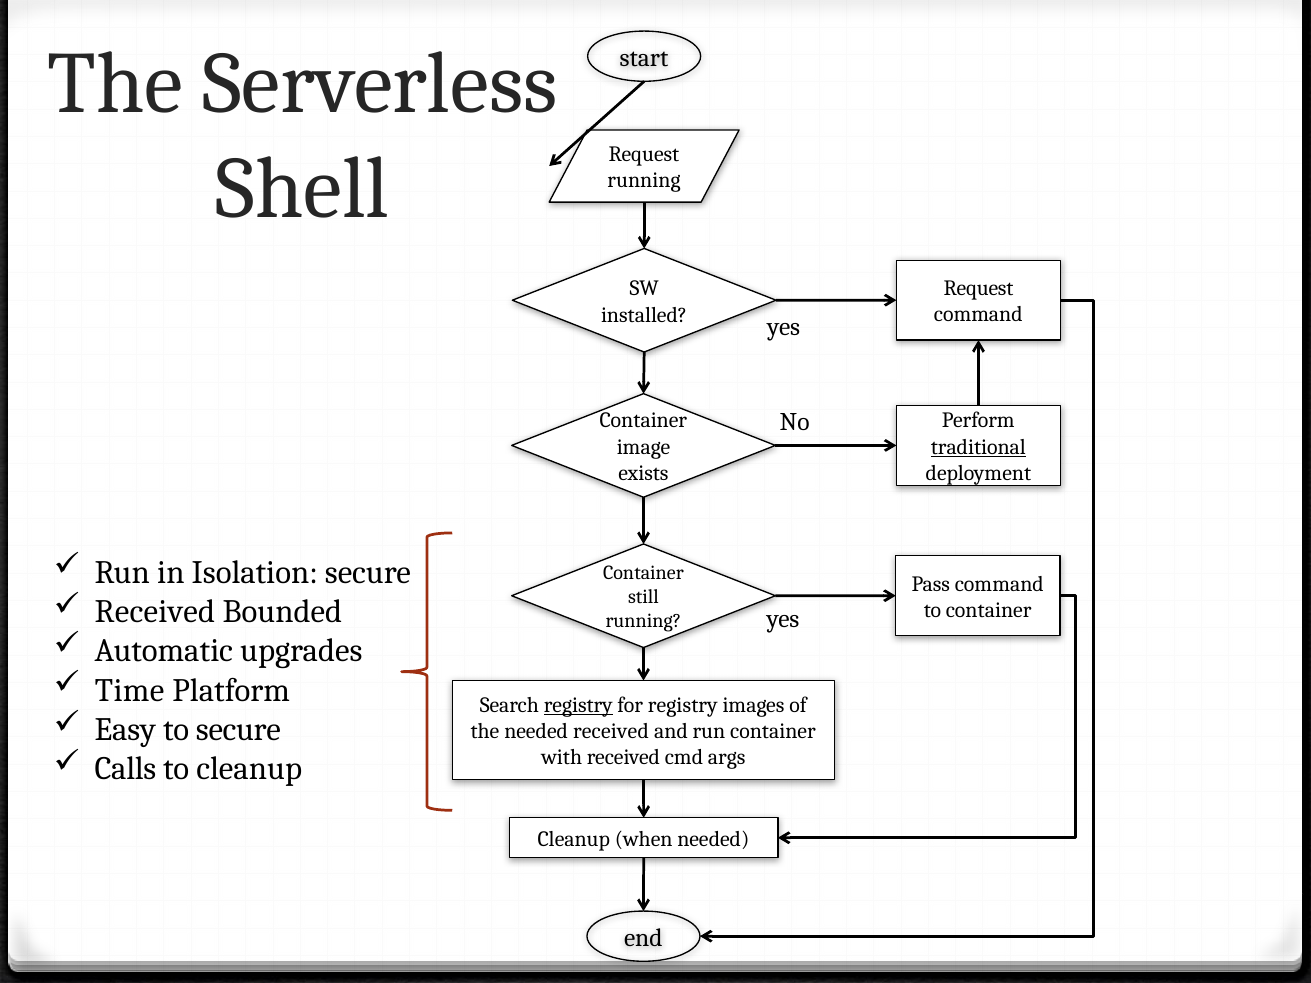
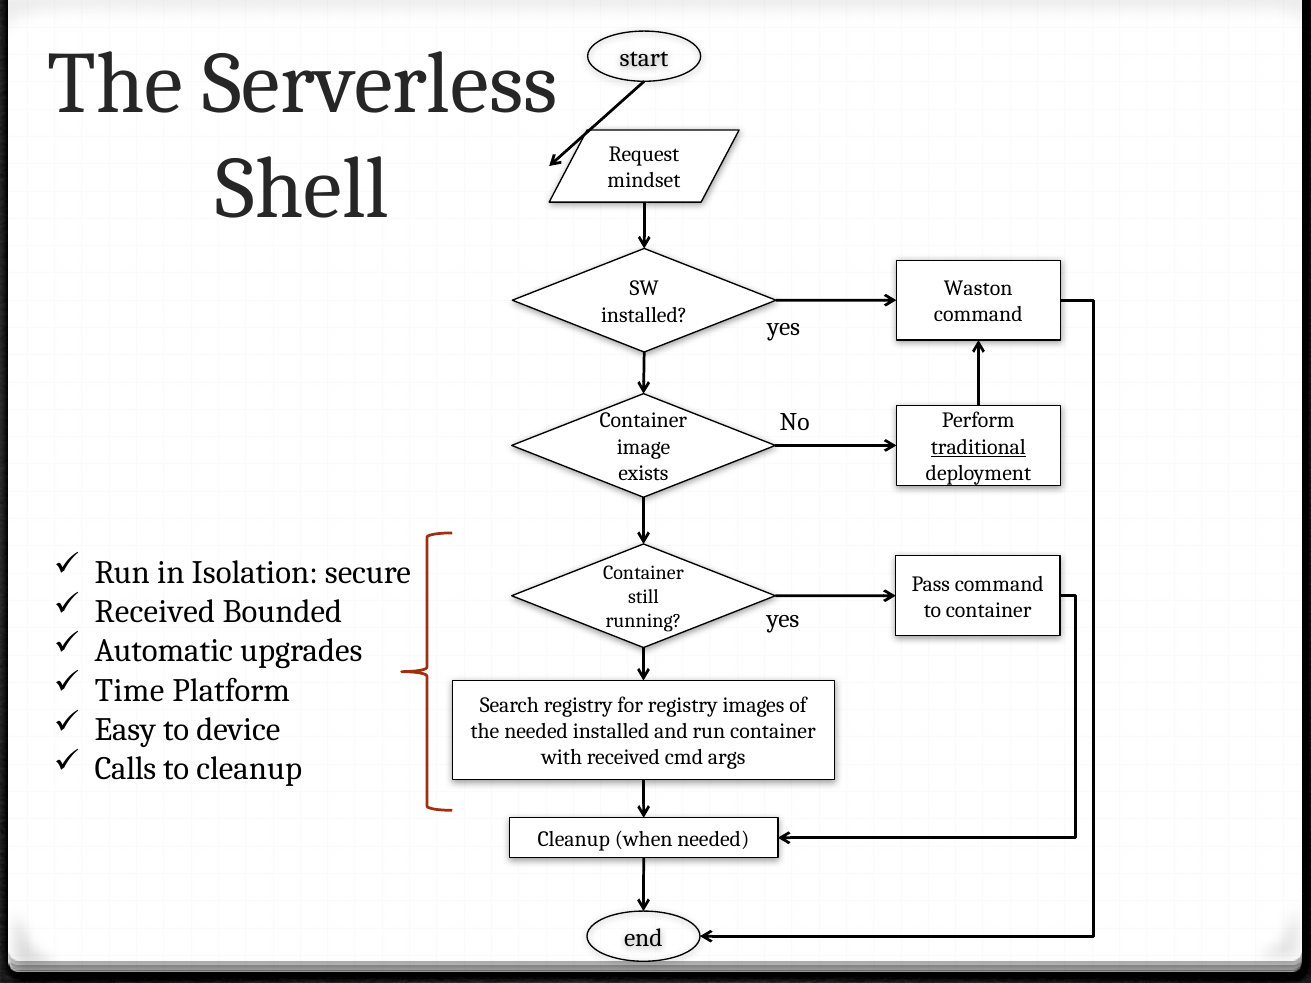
running at (644, 181): running -> mindset
Request at (978, 289): Request -> Waston
registry at (578, 705) underline: present -> none
to secure: secure -> device
needed received: received -> installed
